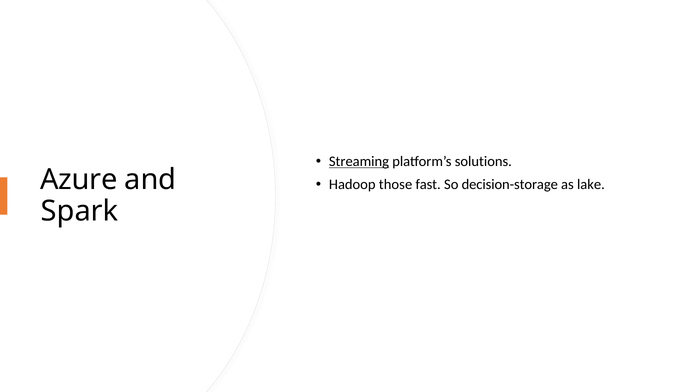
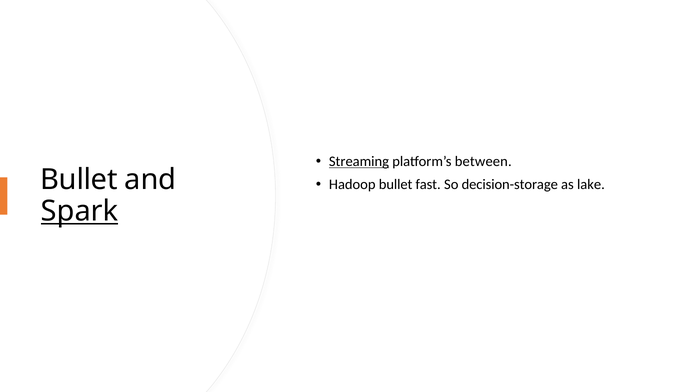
solutions: solutions -> between
Azure at (79, 180): Azure -> Bullet
Hadoop those: those -> bullet
Spark underline: none -> present
